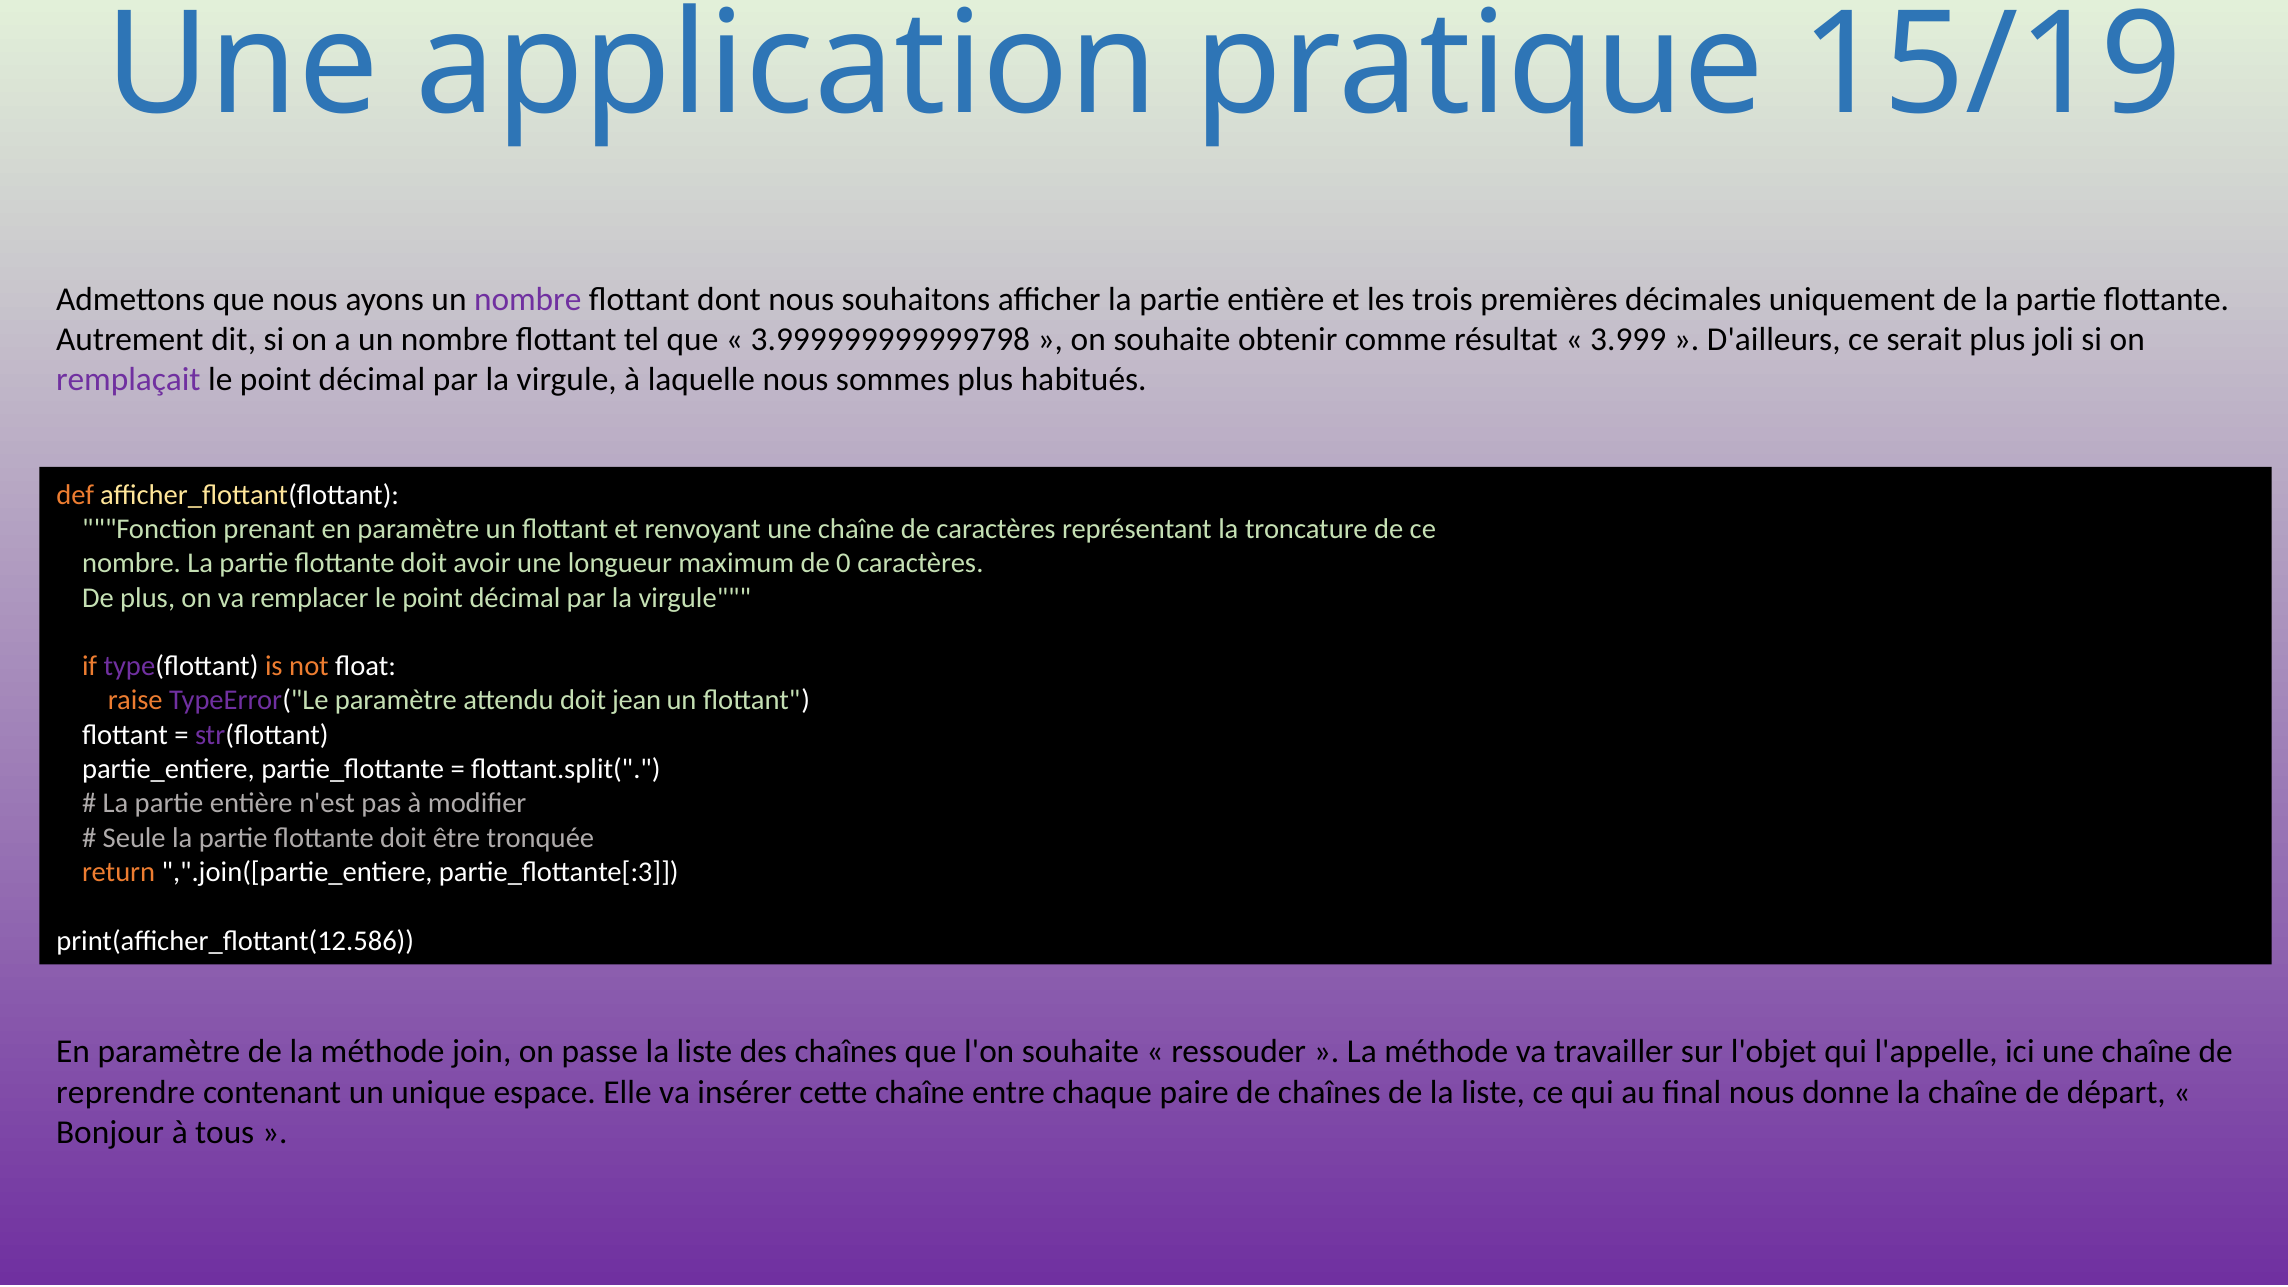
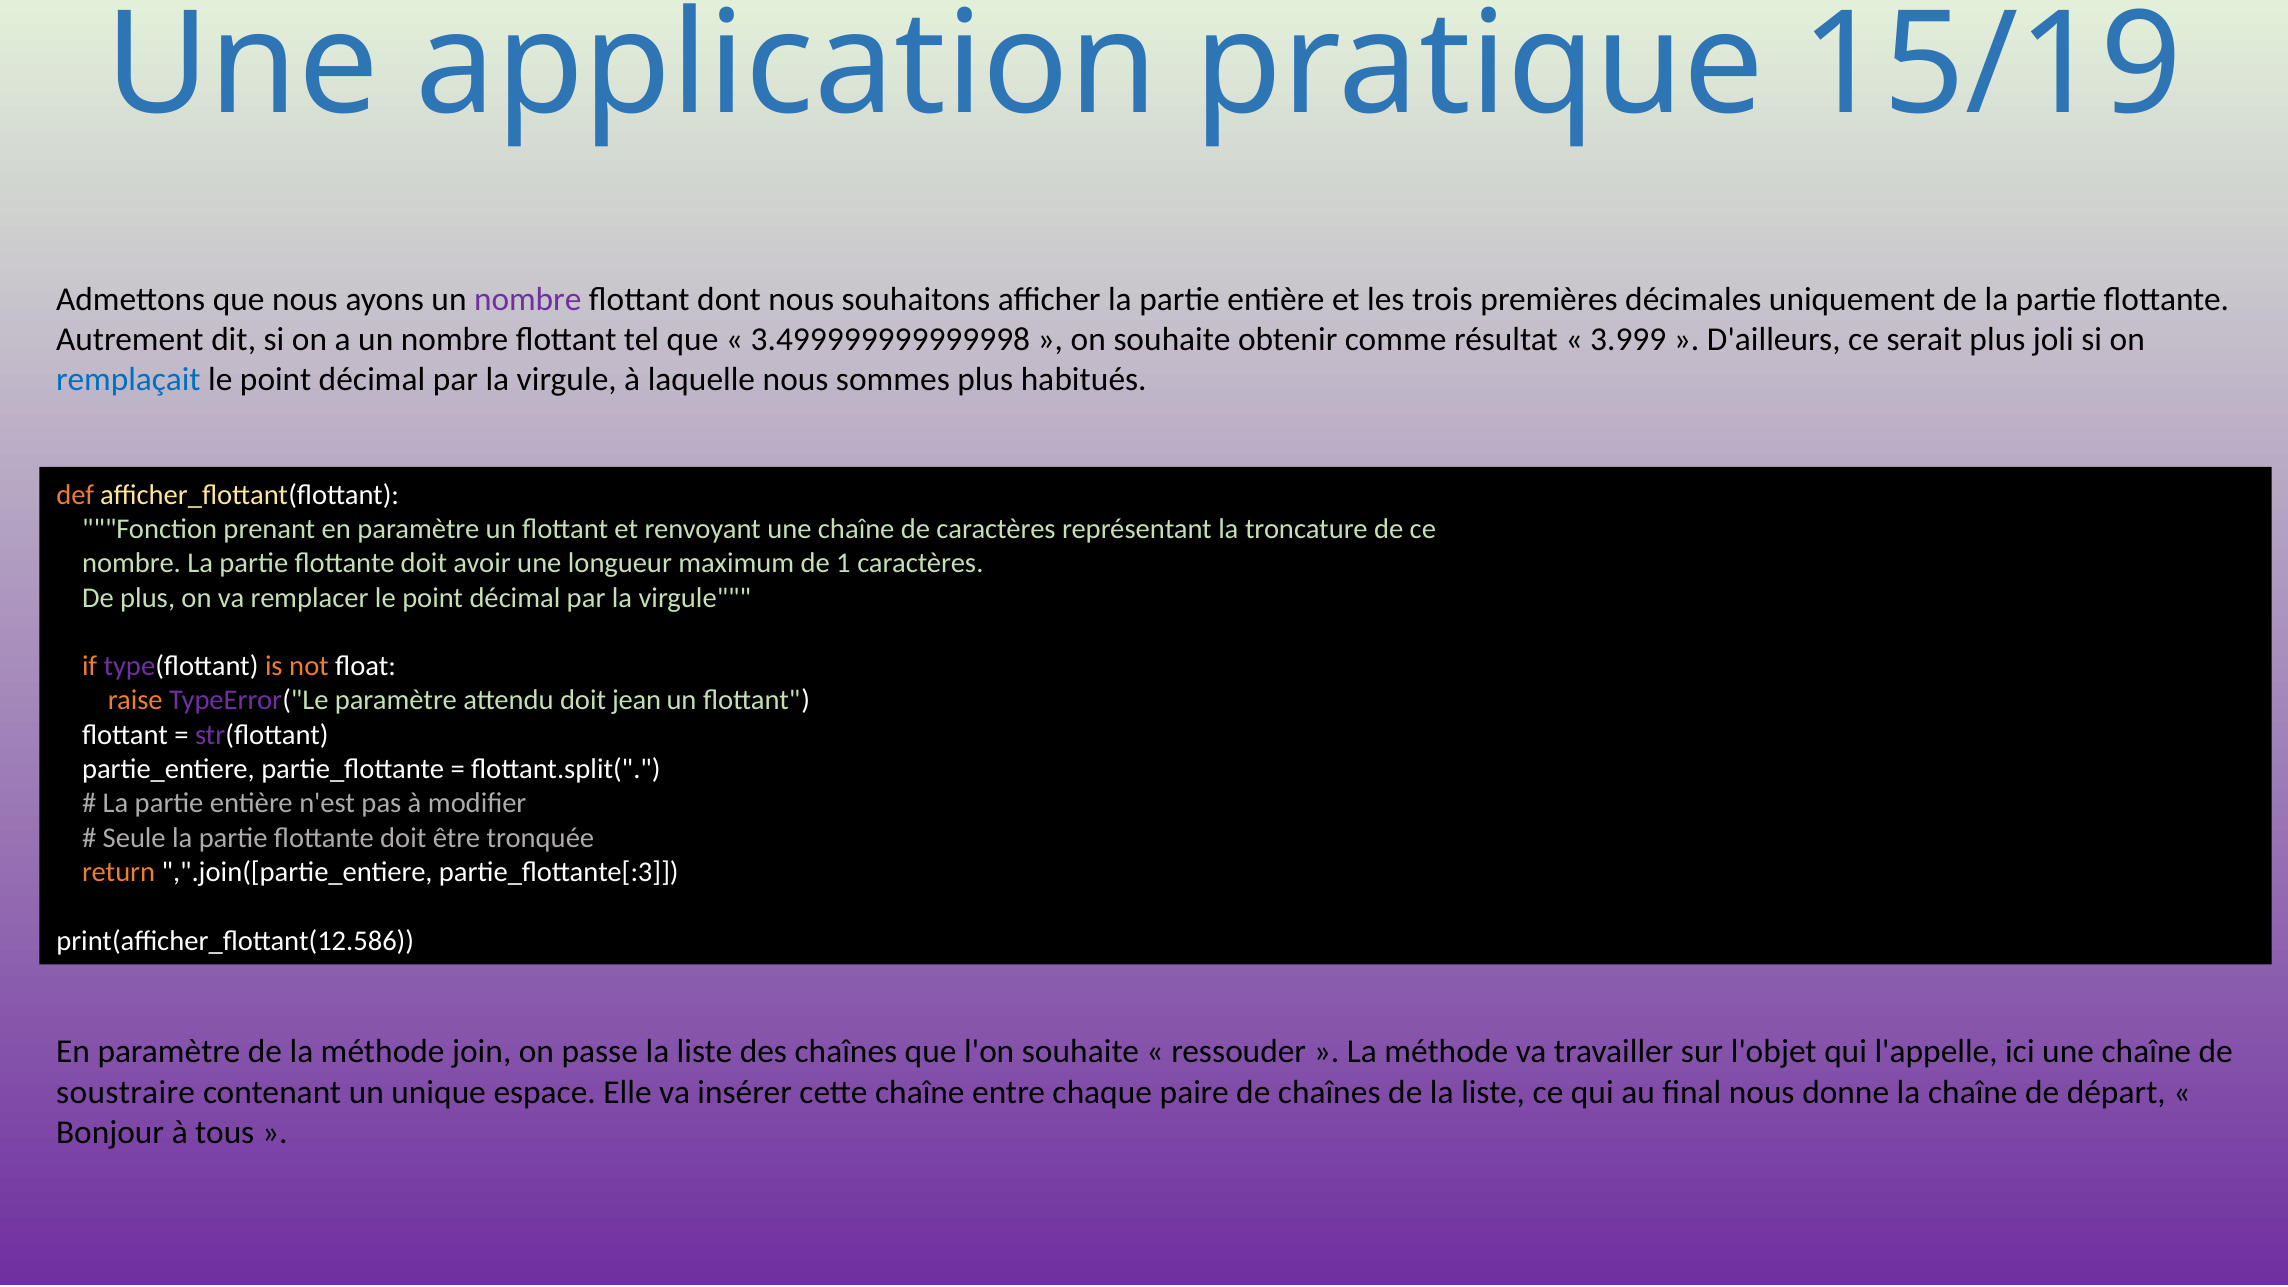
3.999999999999798: 3.999999999999798 -> 3.499999999999998
remplaçait colour: purple -> blue
0: 0 -> 1
reprendre: reprendre -> soustraire
